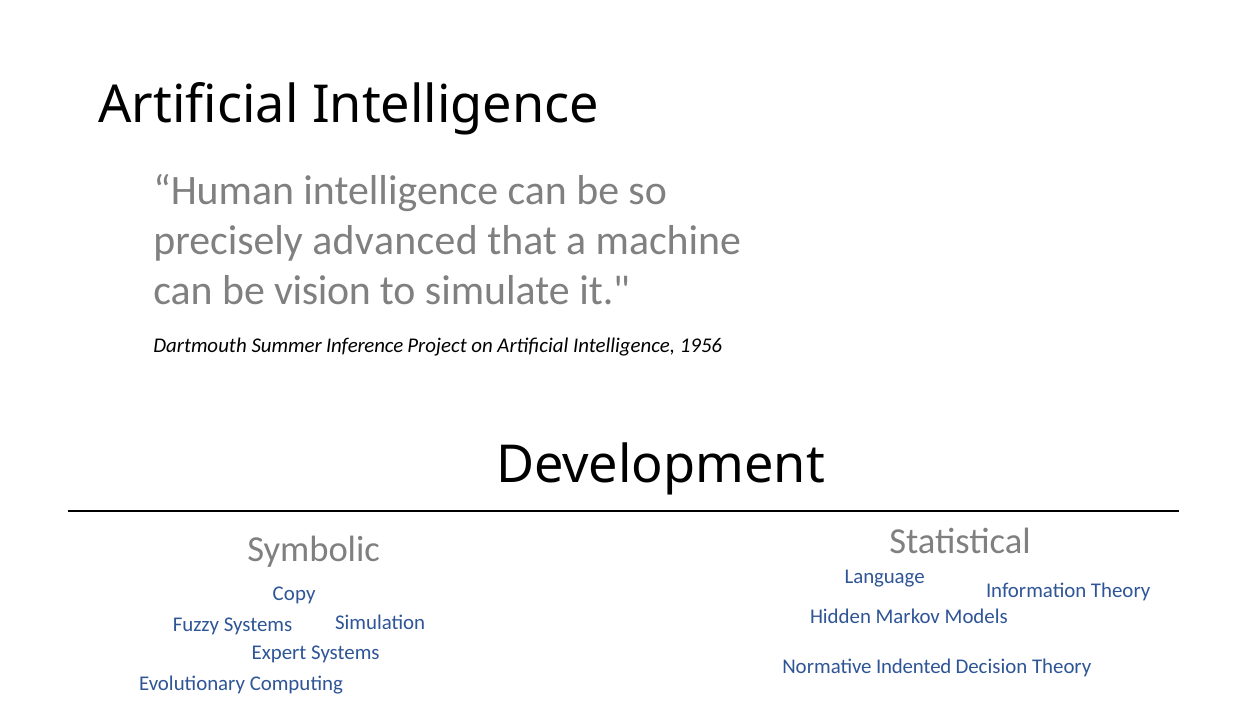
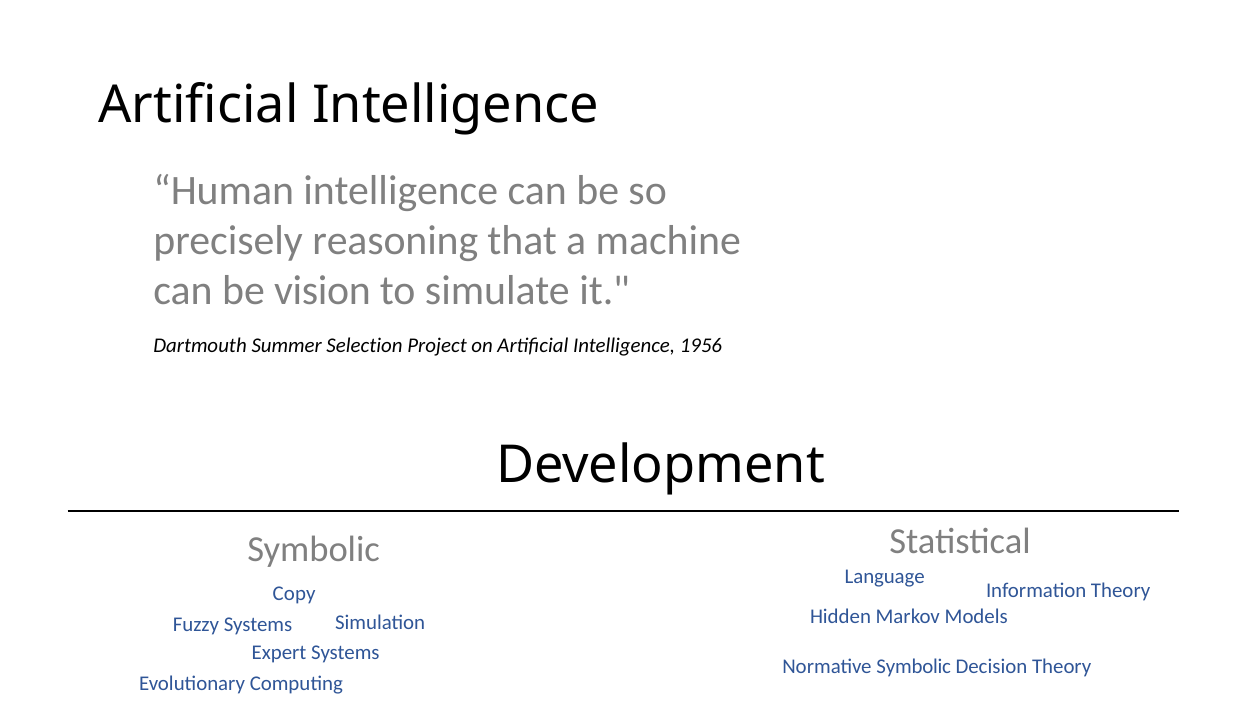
advanced: advanced -> reasoning
Inference: Inference -> Selection
Normative Indented: Indented -> Symbolic
